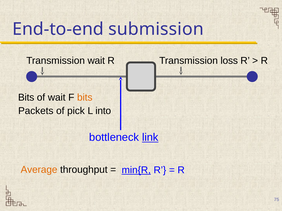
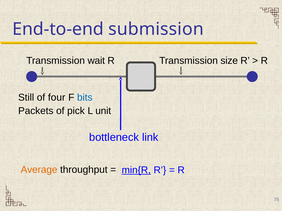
loss: loss -> size
Bits at (26, 98): Bits -> Still
of wait: wait -> four
bits at (85, 98) colour: orange -> blue
into: into -> unit
link underline: present -> none
